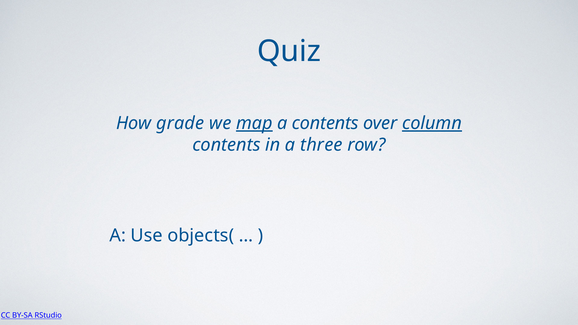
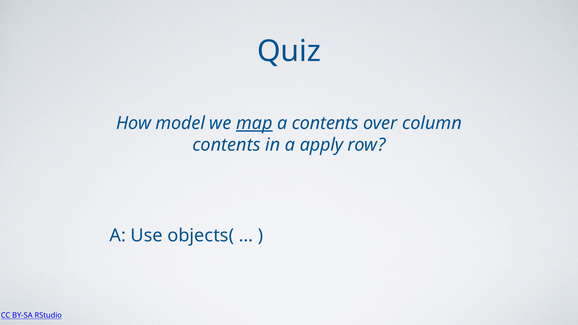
grade: grade -> model
column underline: present -> none
three: three -> apply
